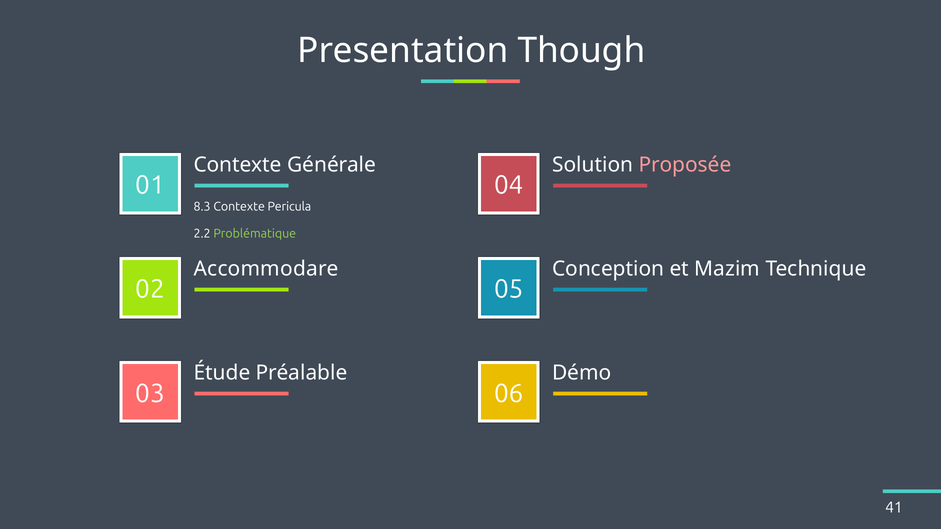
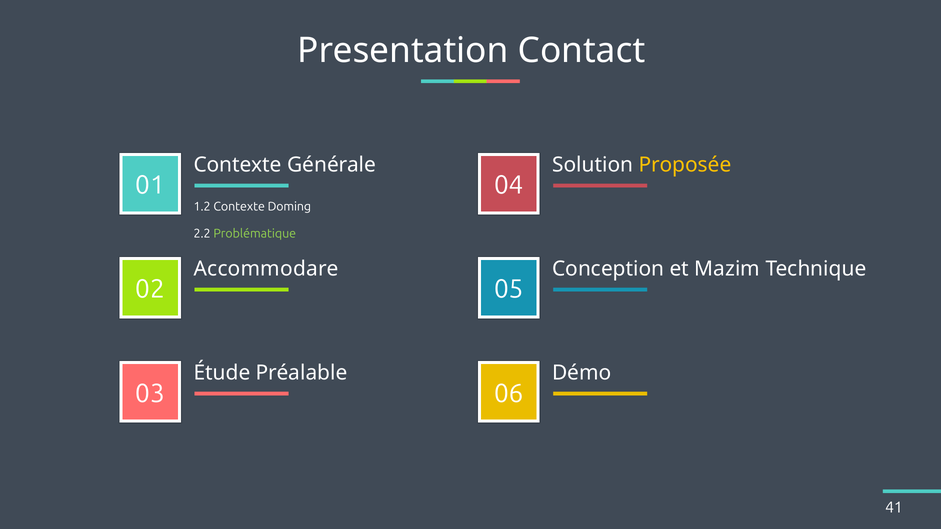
Though: Though -> Contact
Proposée colour: pink -> yellow
8.3: 8.3 -> 1.2
Pericula: Pericula -> Doming
